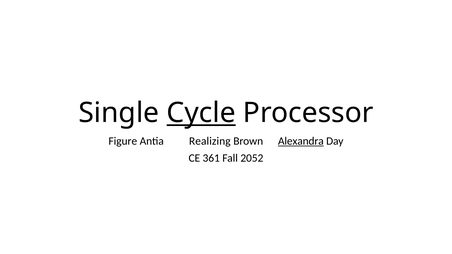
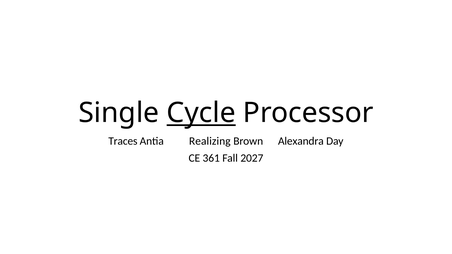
Figure: Figure -> Traces
Alexandra underline: present -> none
2052: 2052 -> 2027
